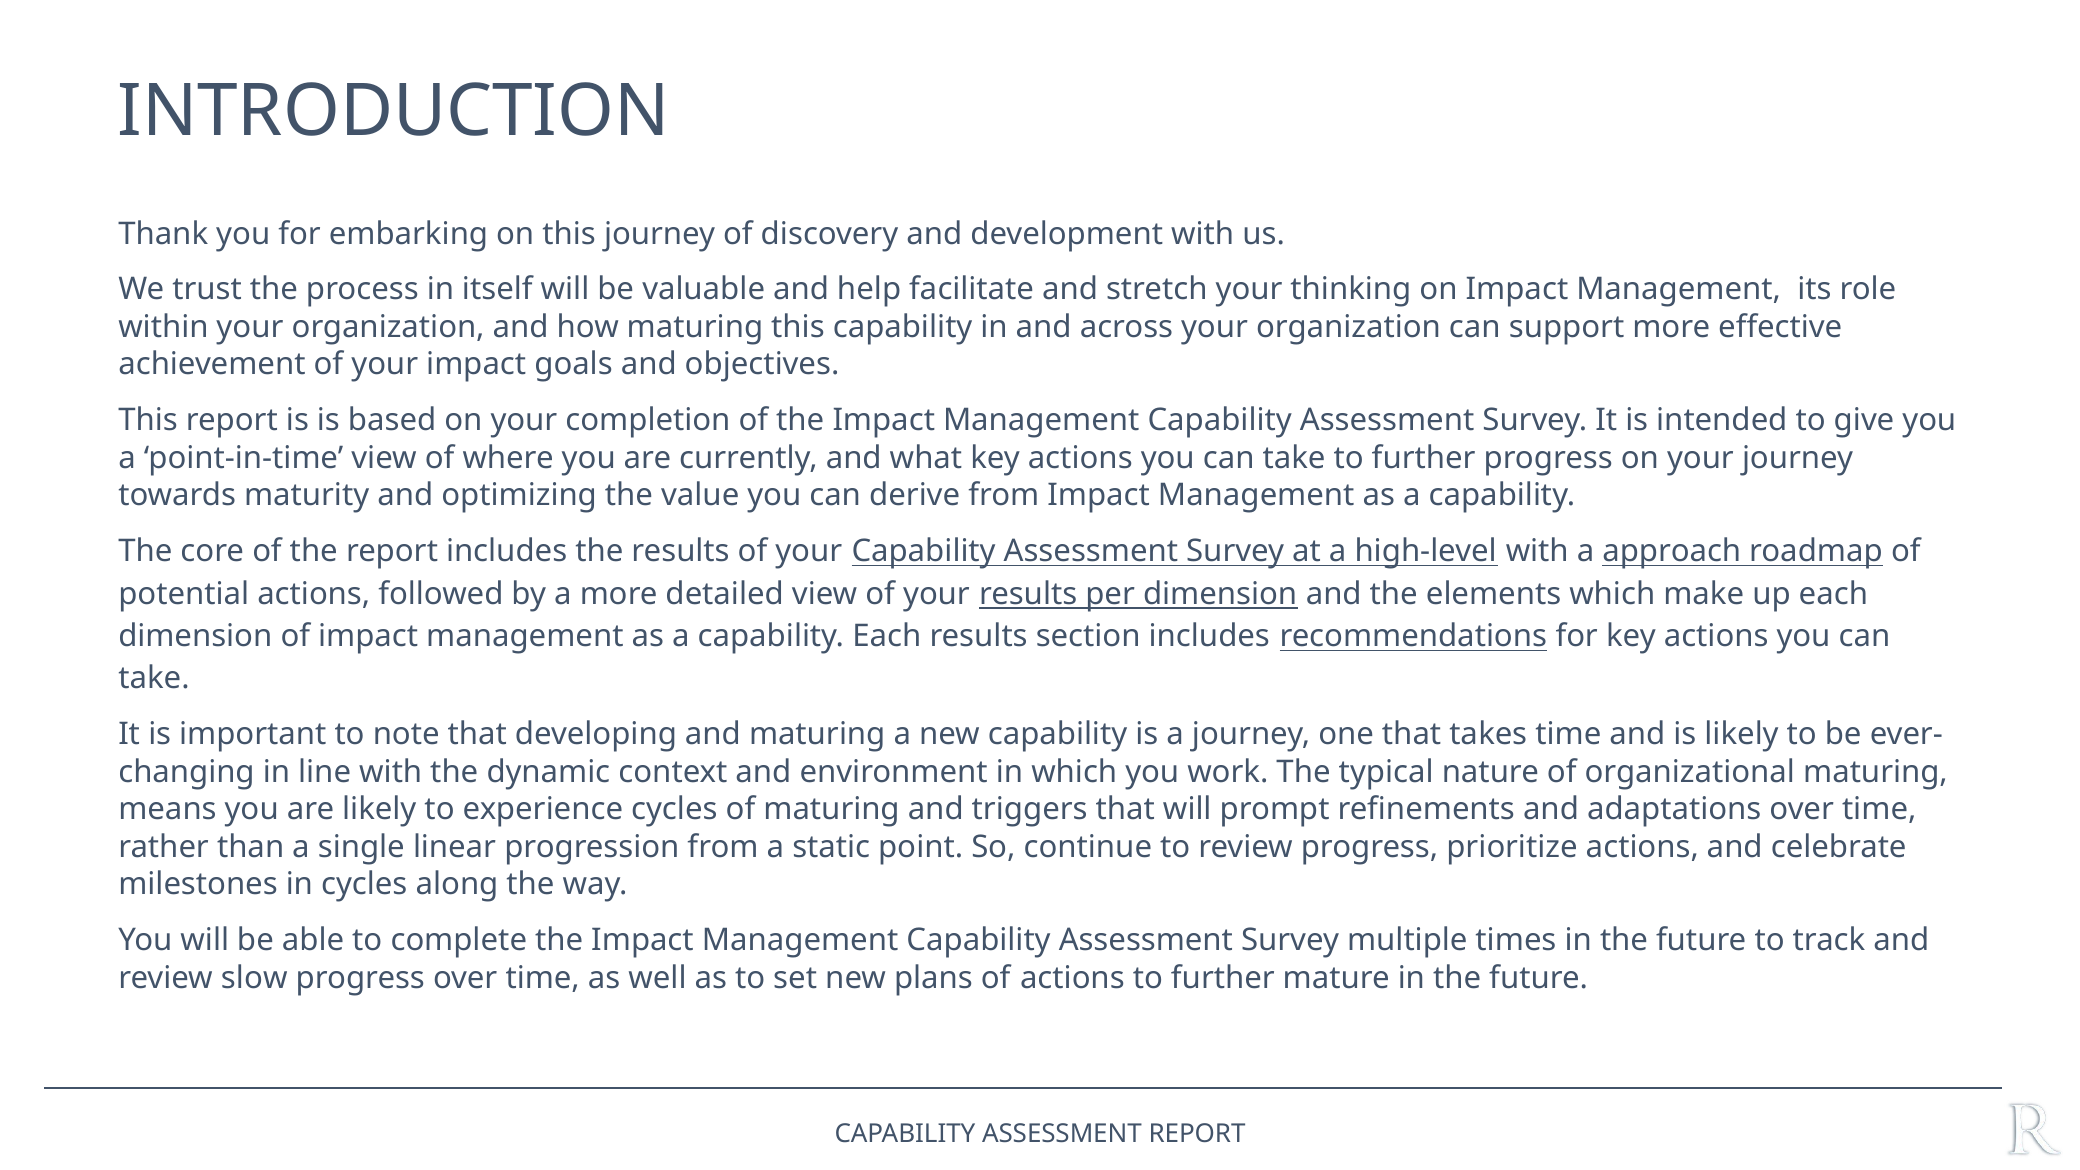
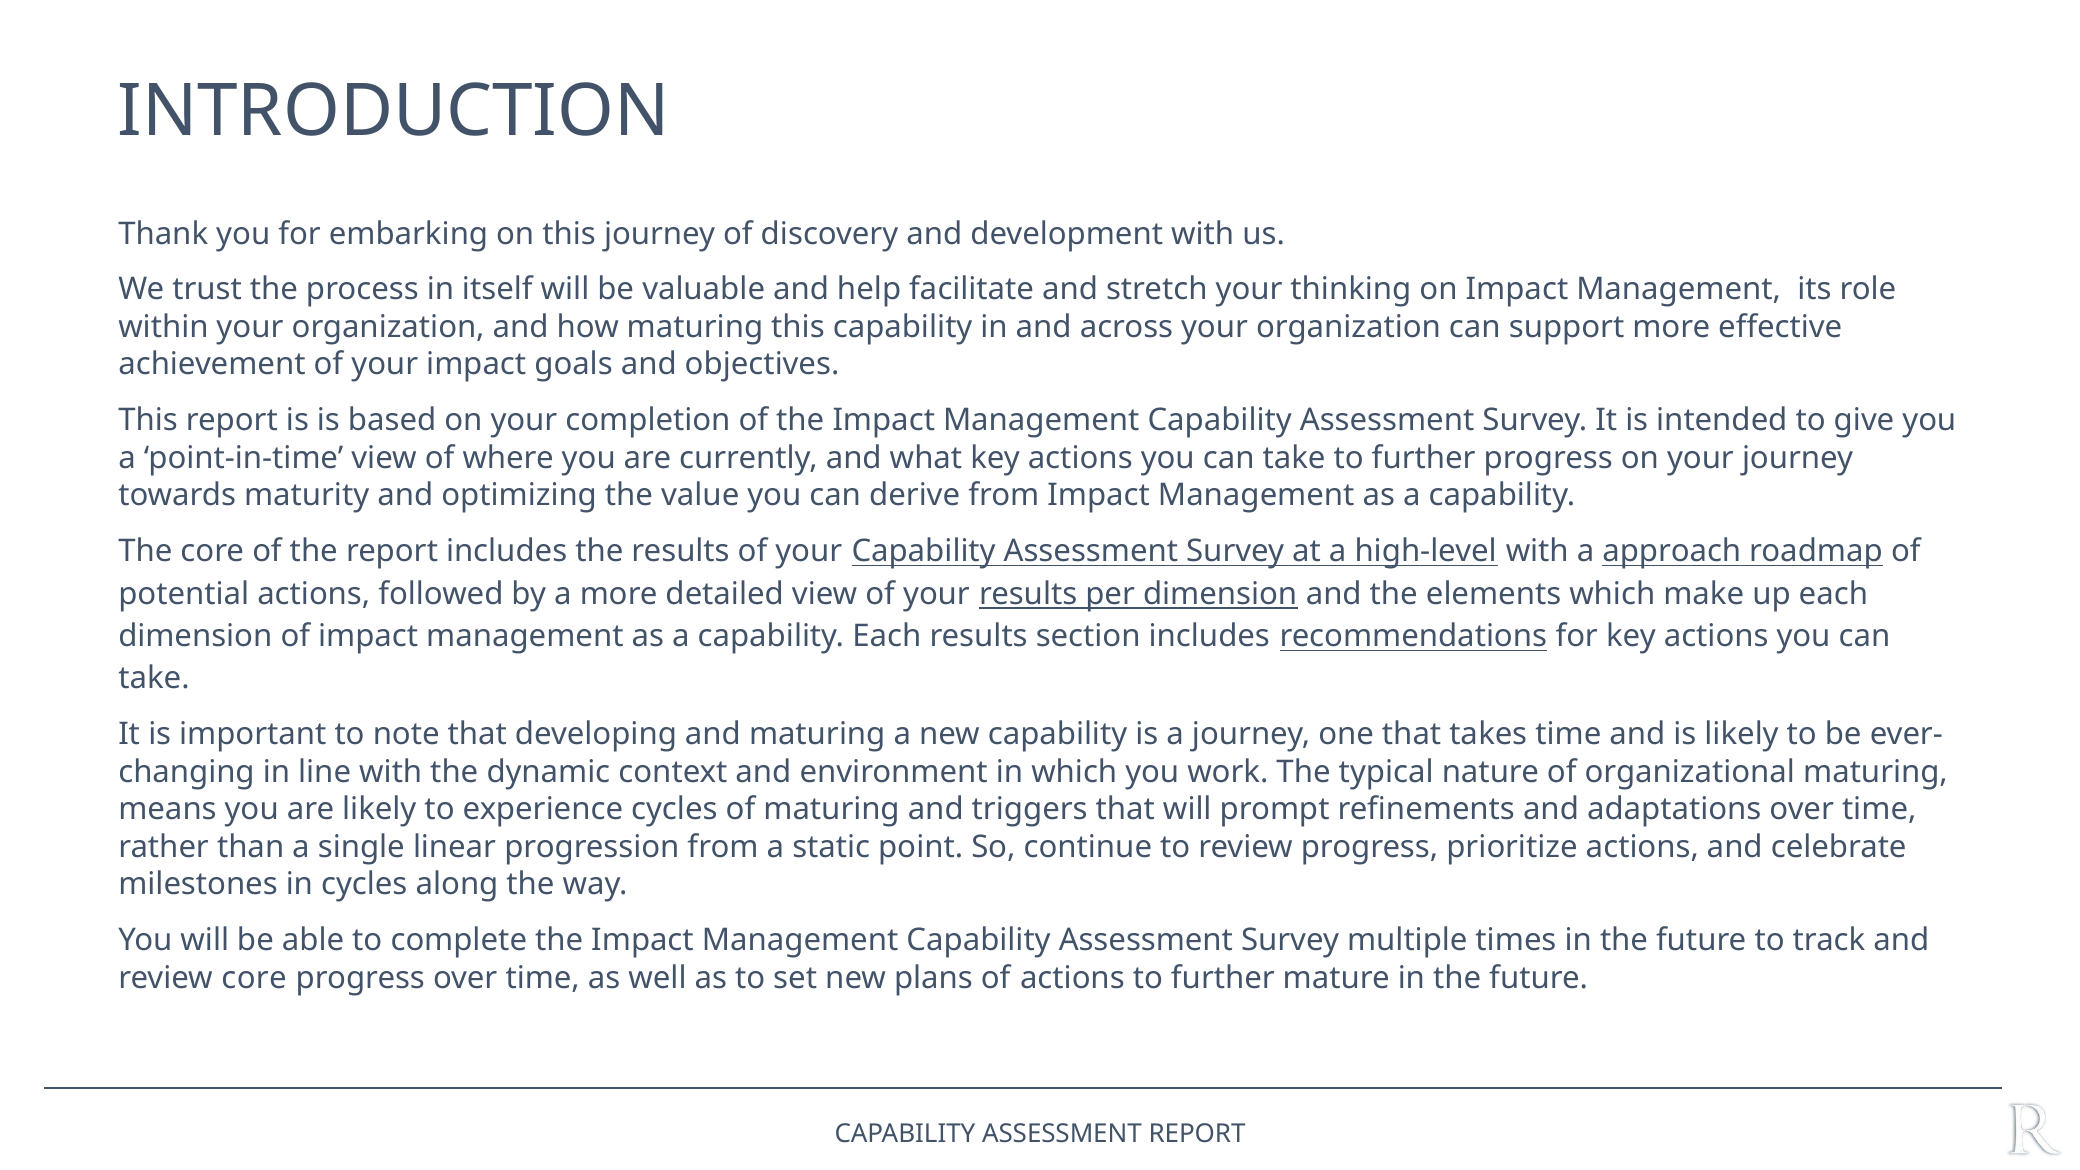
review slow: slow -> core
